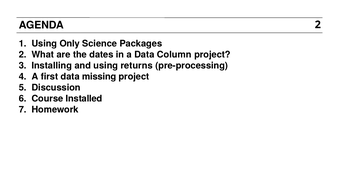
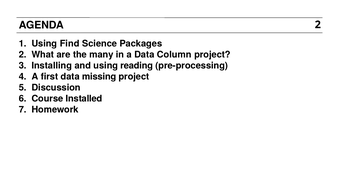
Only: Only -> Find
dates: dates -> many
returns: returns -> reading
